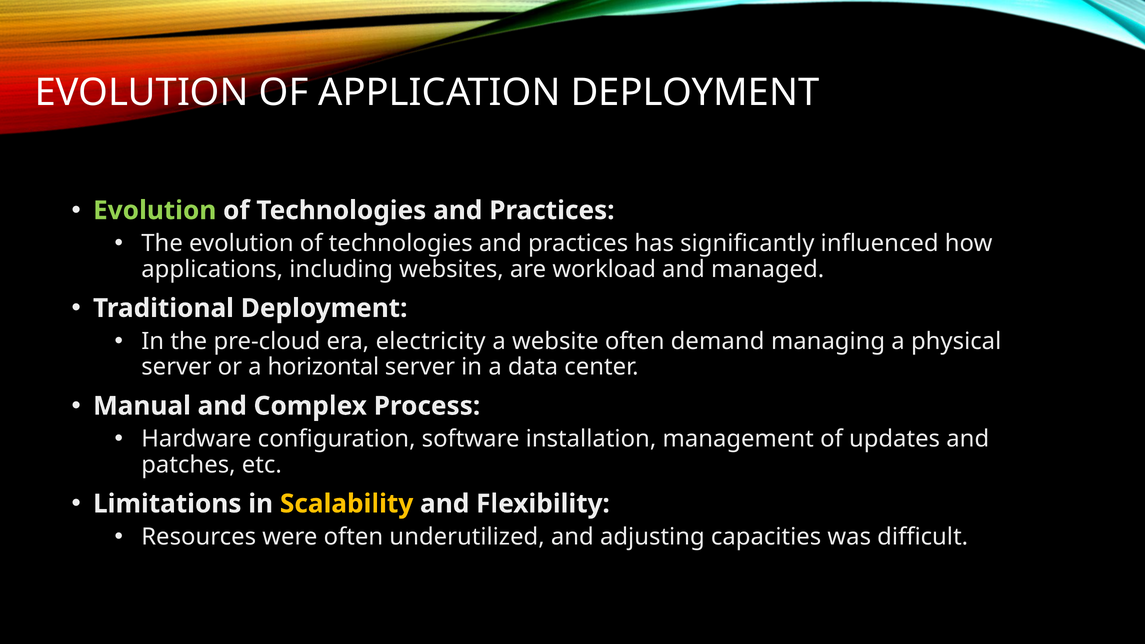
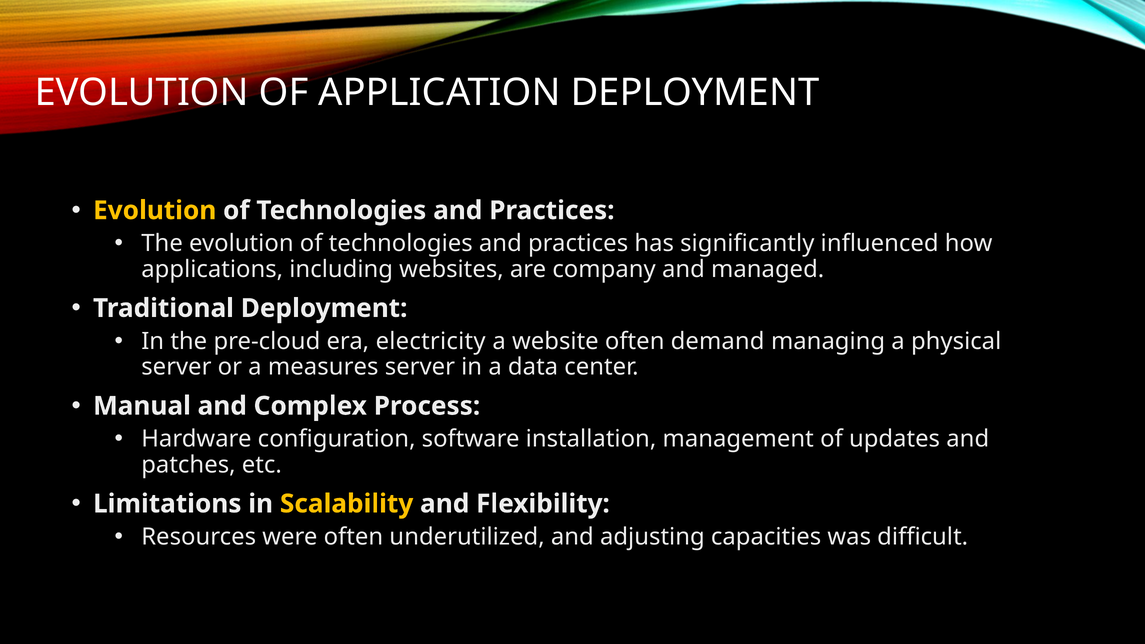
Evolution at (155, 210) colour: light green -> yellow
workload: workload -> company
horizontal: horizontal -> measures
